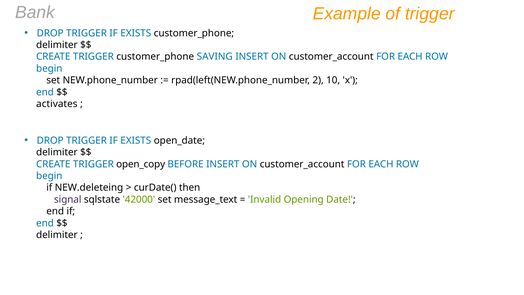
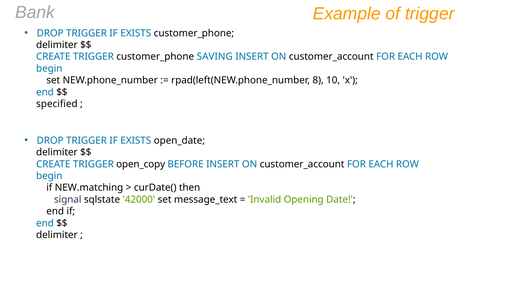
2: 2 -> 8
activates: activates -> specified
NEW.deleteing: NEW.deleteing -> NEW.matching
